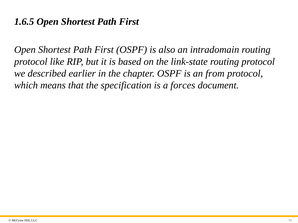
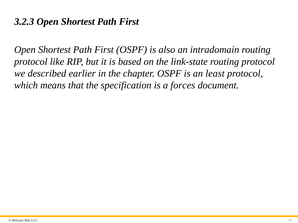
1.6.5: 1.6.5 -> 3.2.3
from: from -> least
